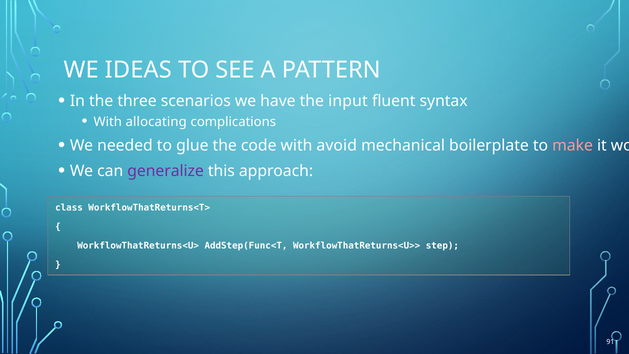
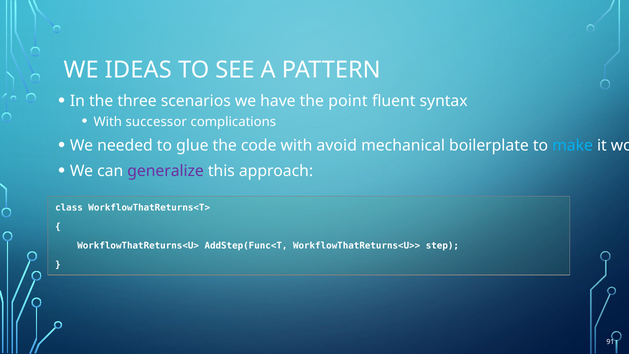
input: input -> point
allocating: allocating -> successor
make colour: pink -> light blue
